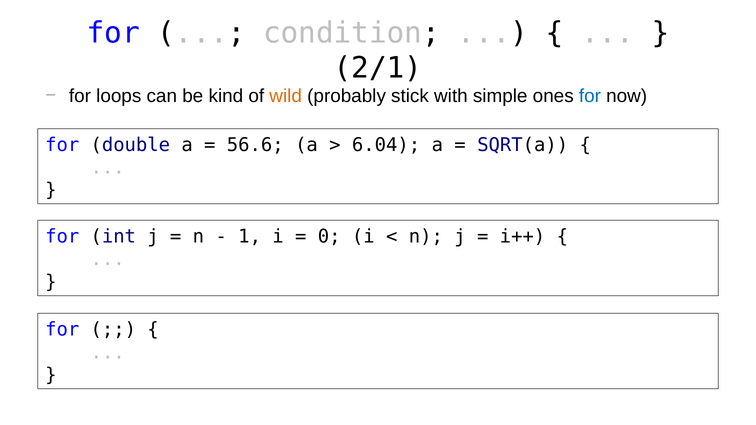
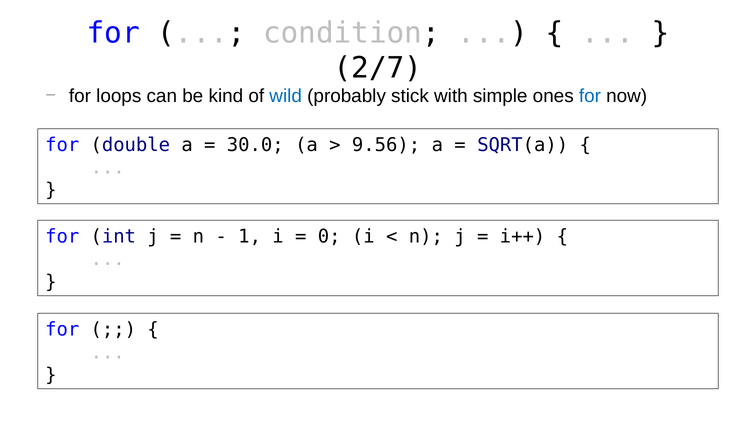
2/1: 2/1 -> 2/7
wild colour: orange -> blue
56.6: 56.6 -> 30.0
6.04: 6.04 -> 9.56
